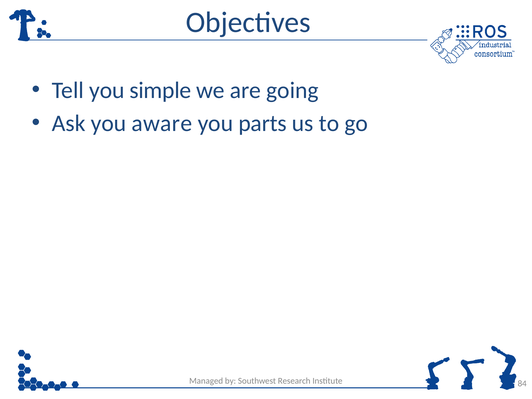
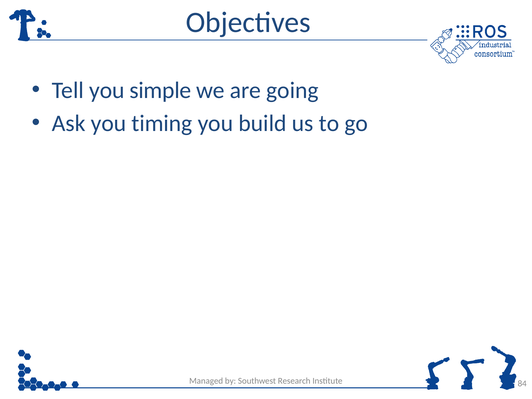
aware: aware -> timing
parts: parts -> build
